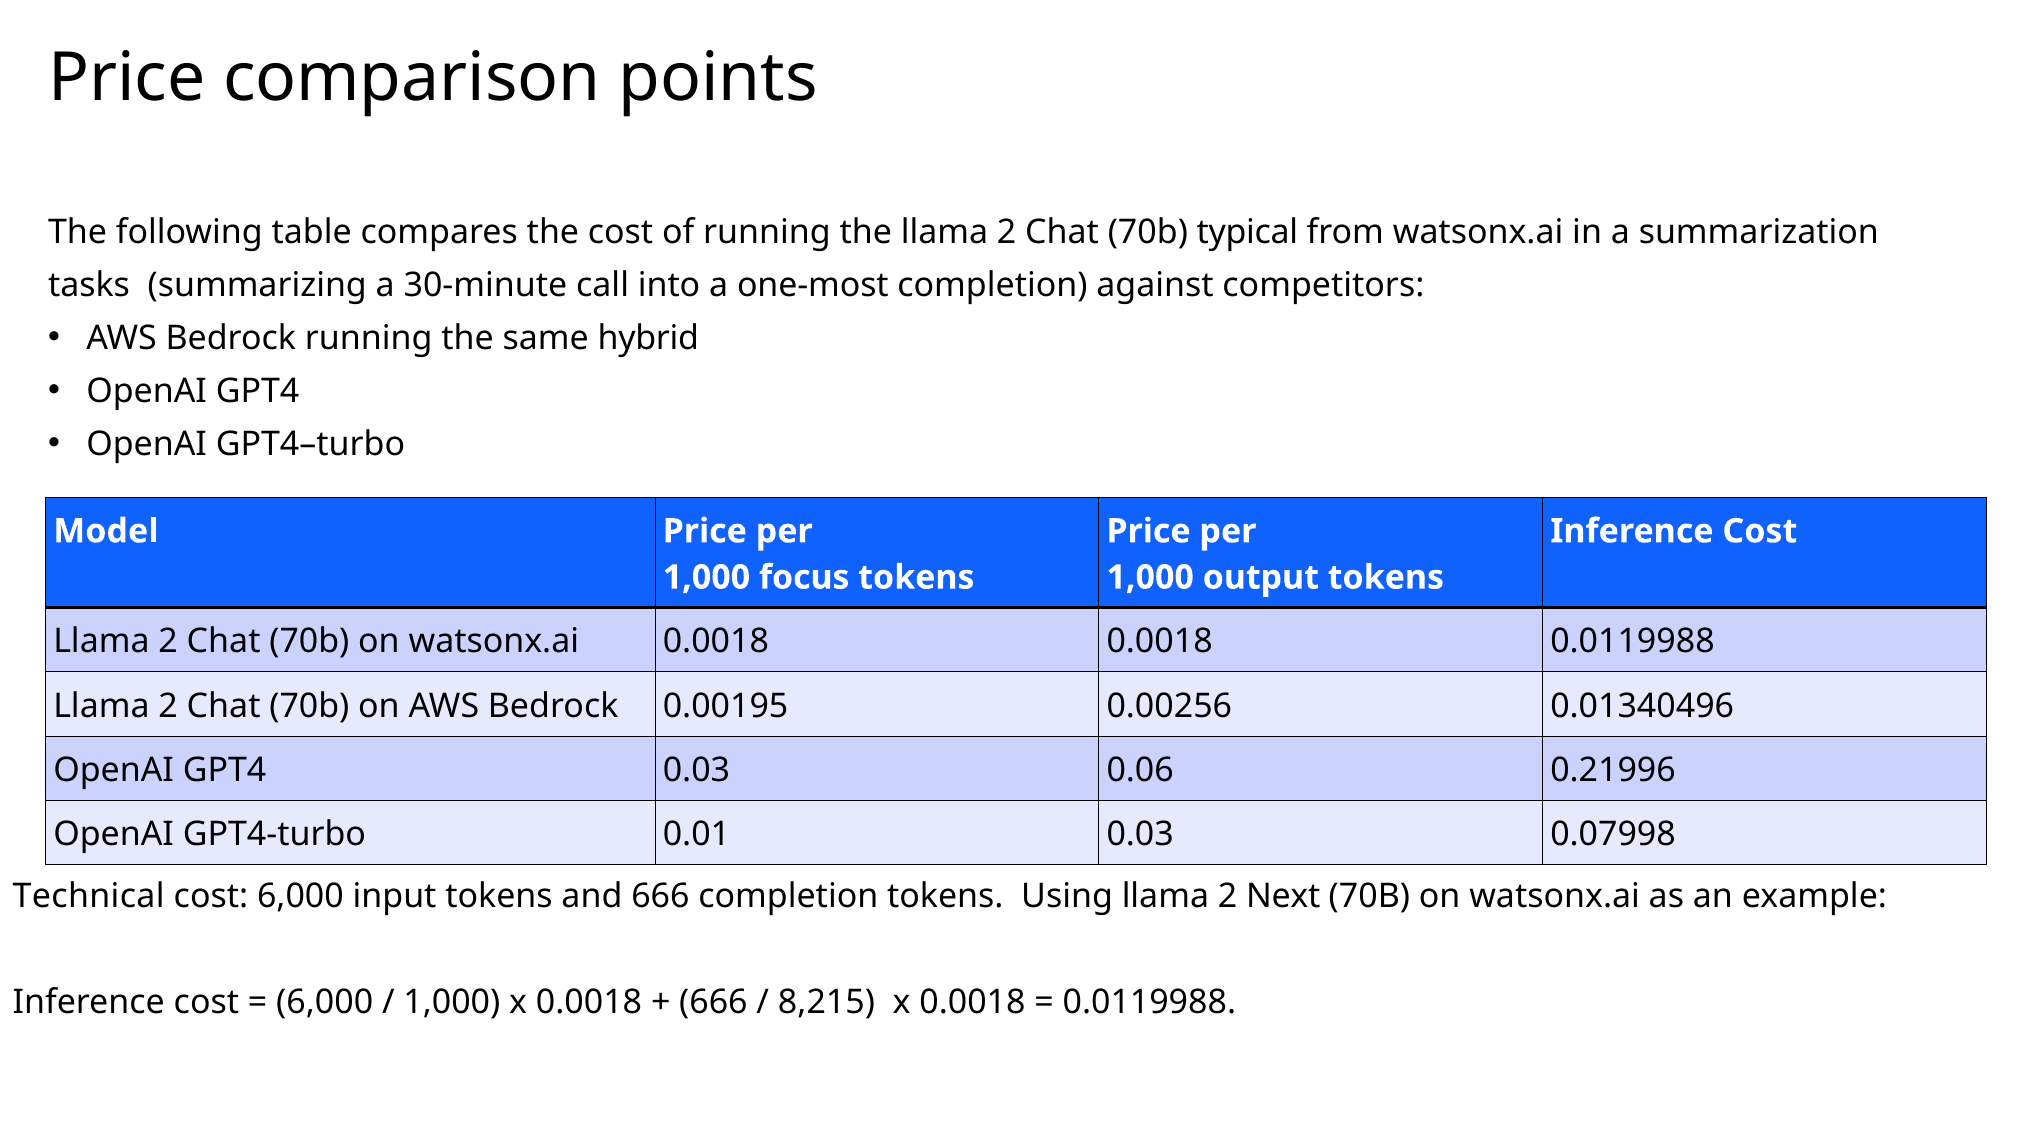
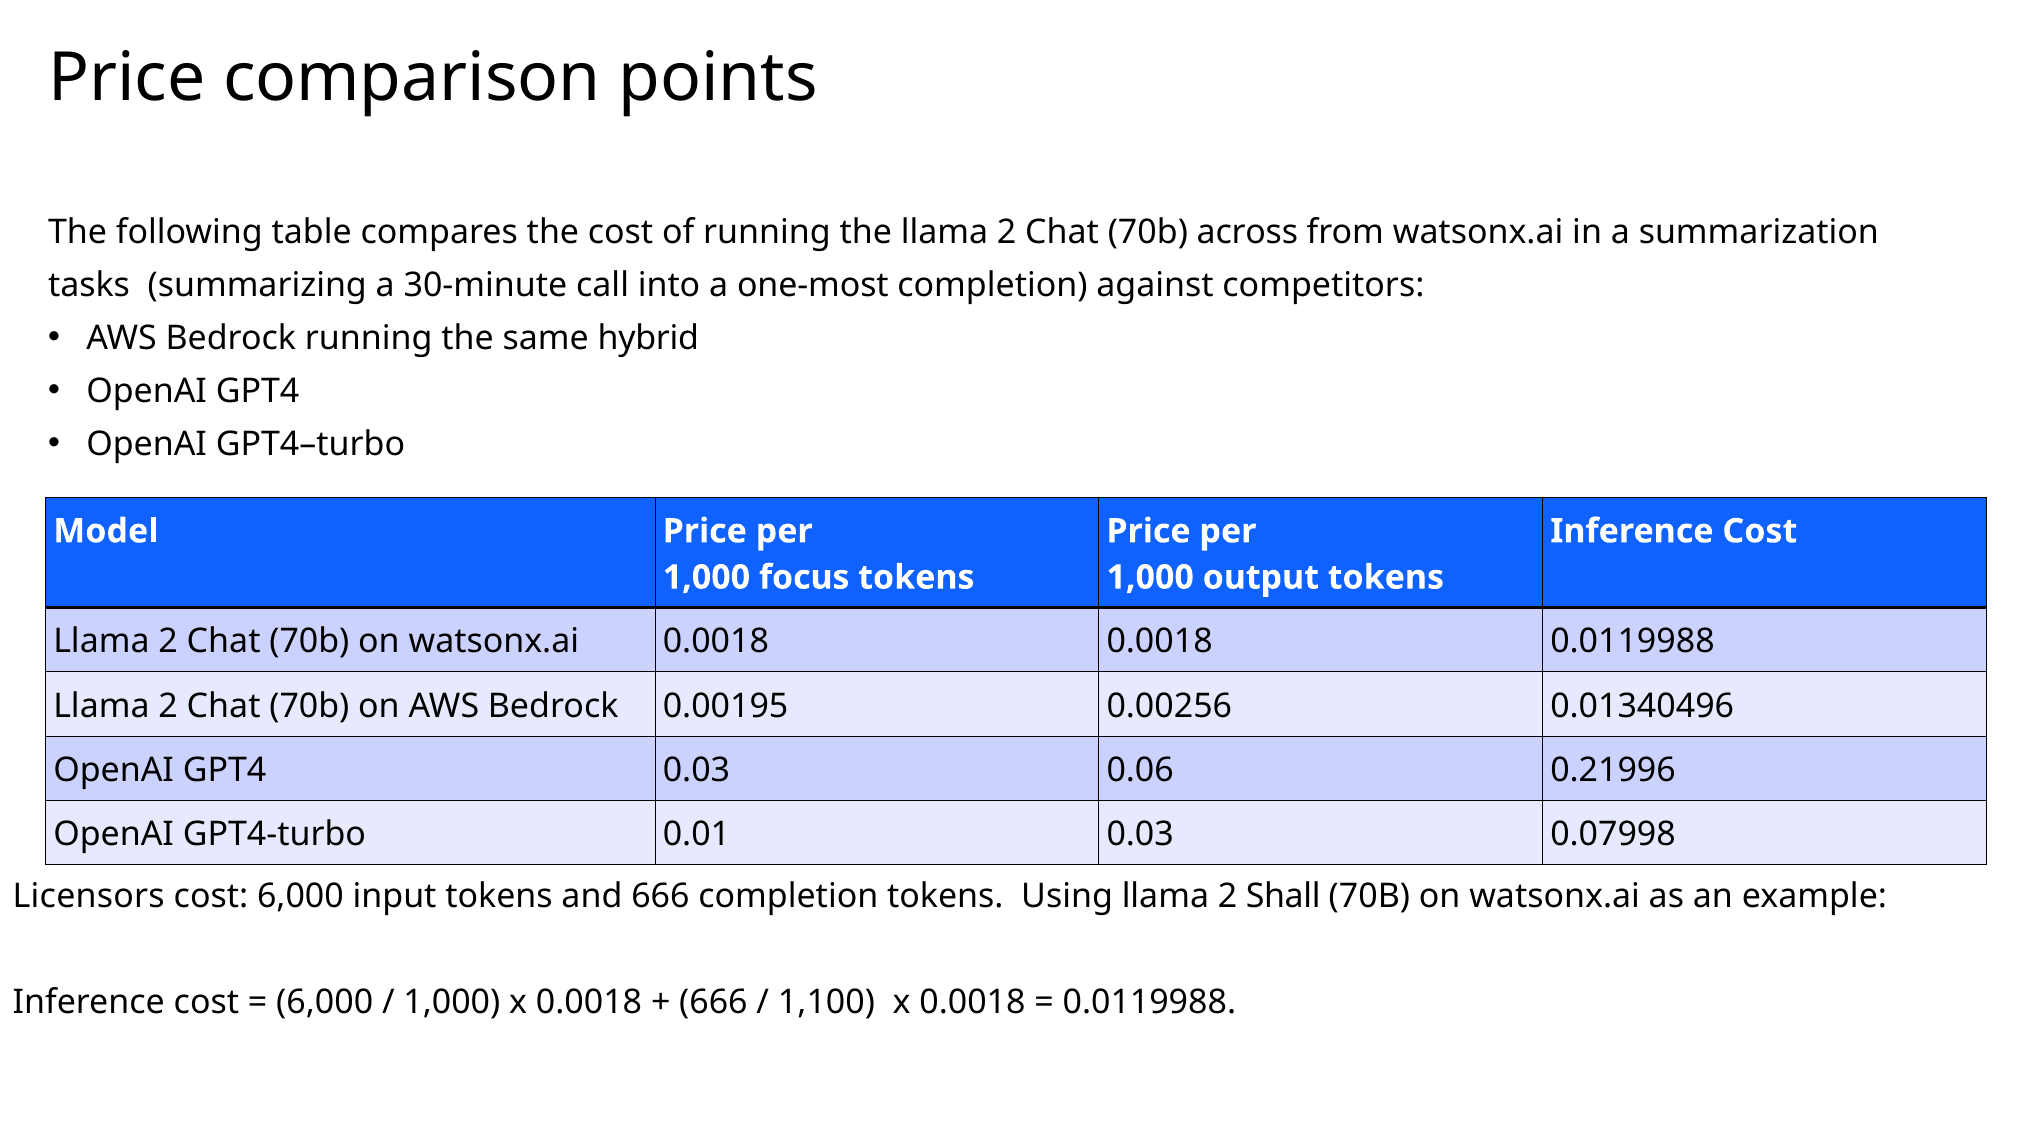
typical: typical -> across
Technical: Technical -> Licensors
Next: Next -> Shall
8,215: 8,215 -> 1,100
